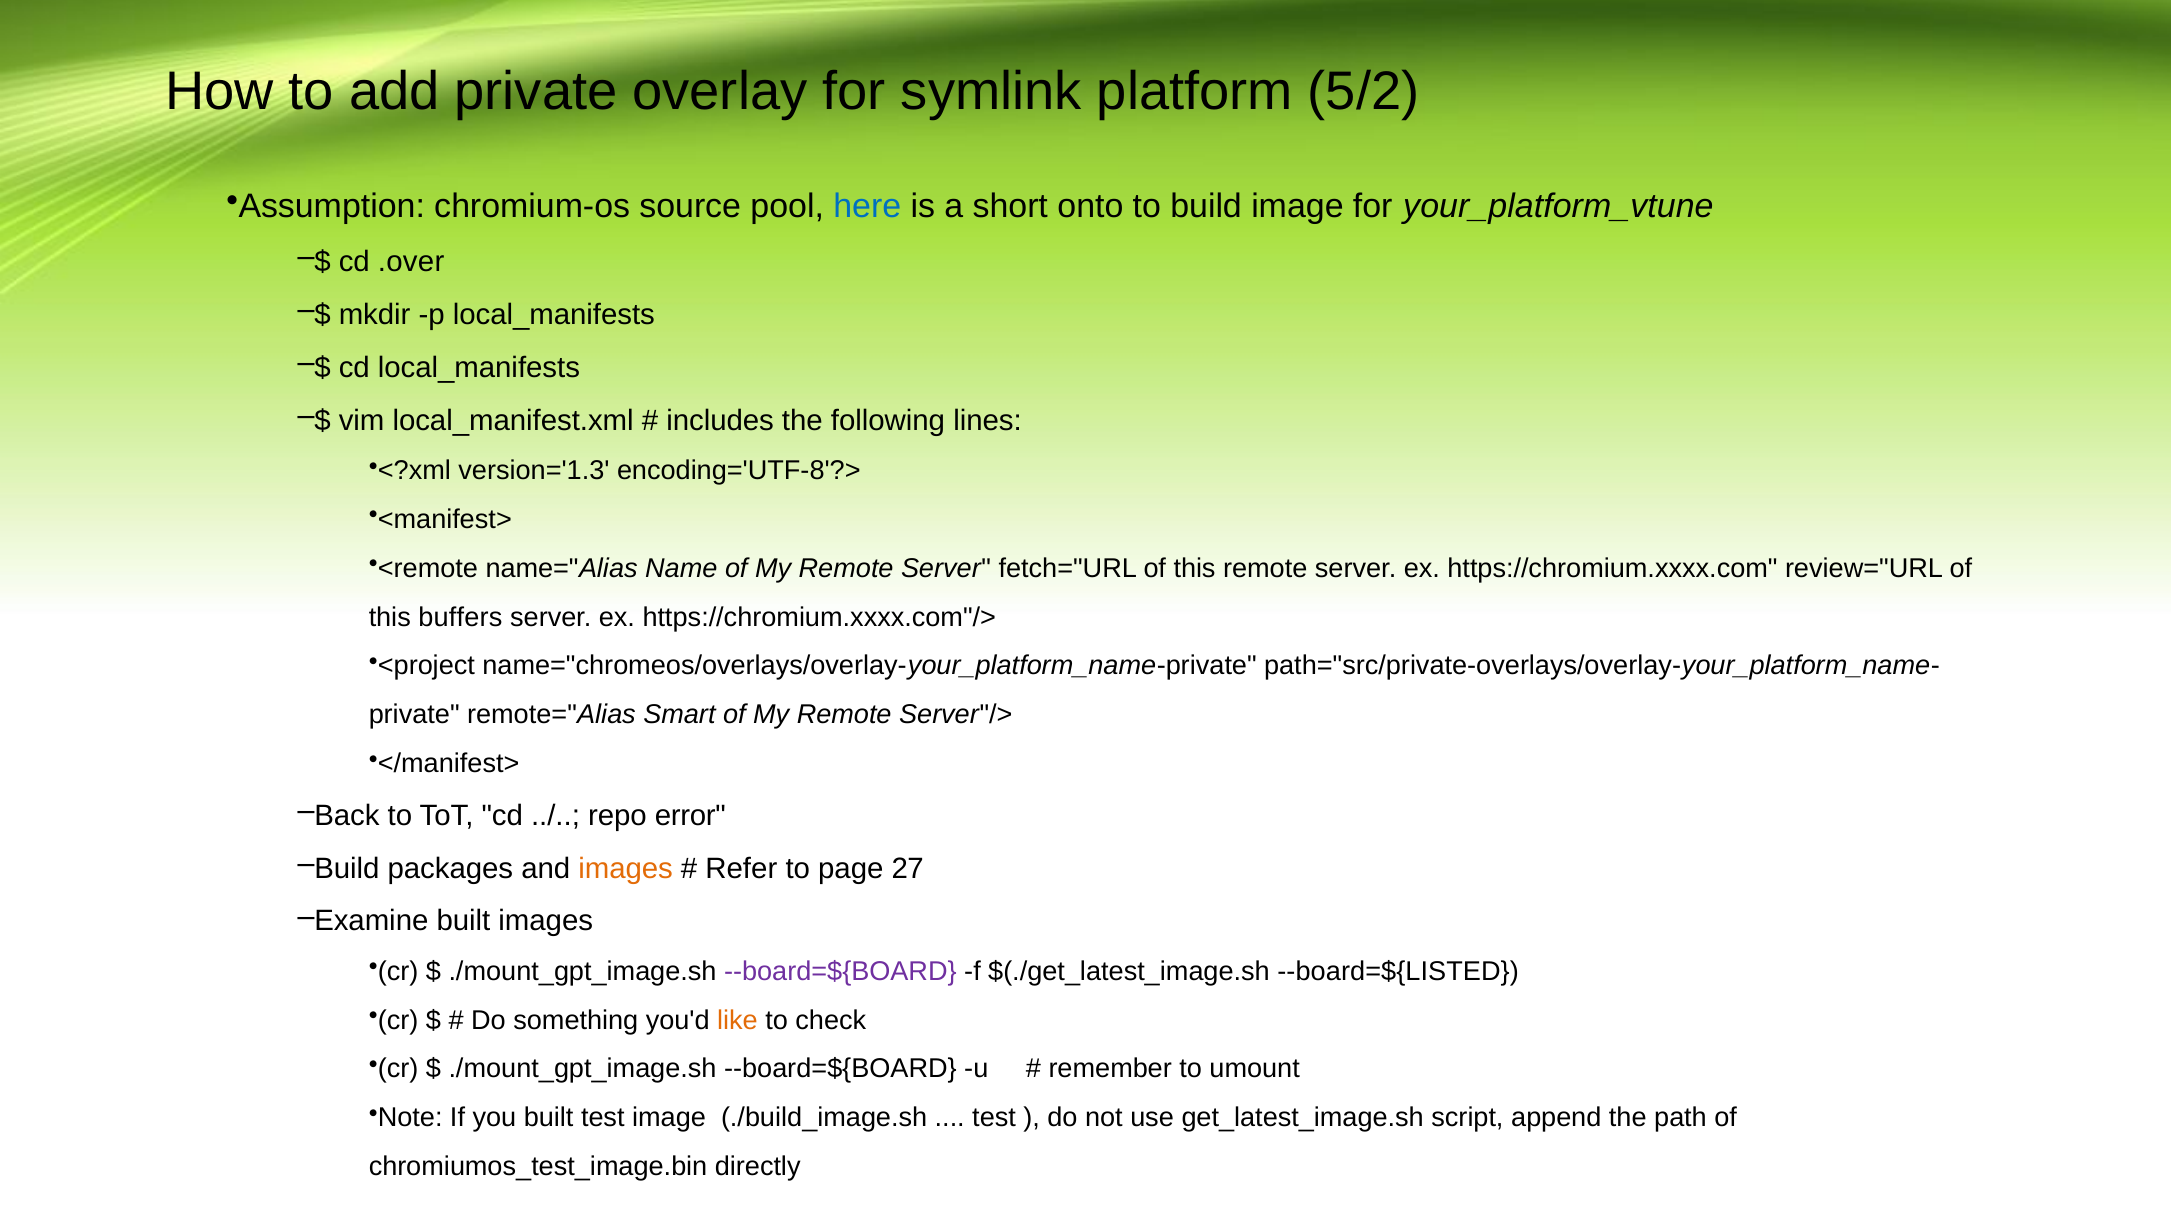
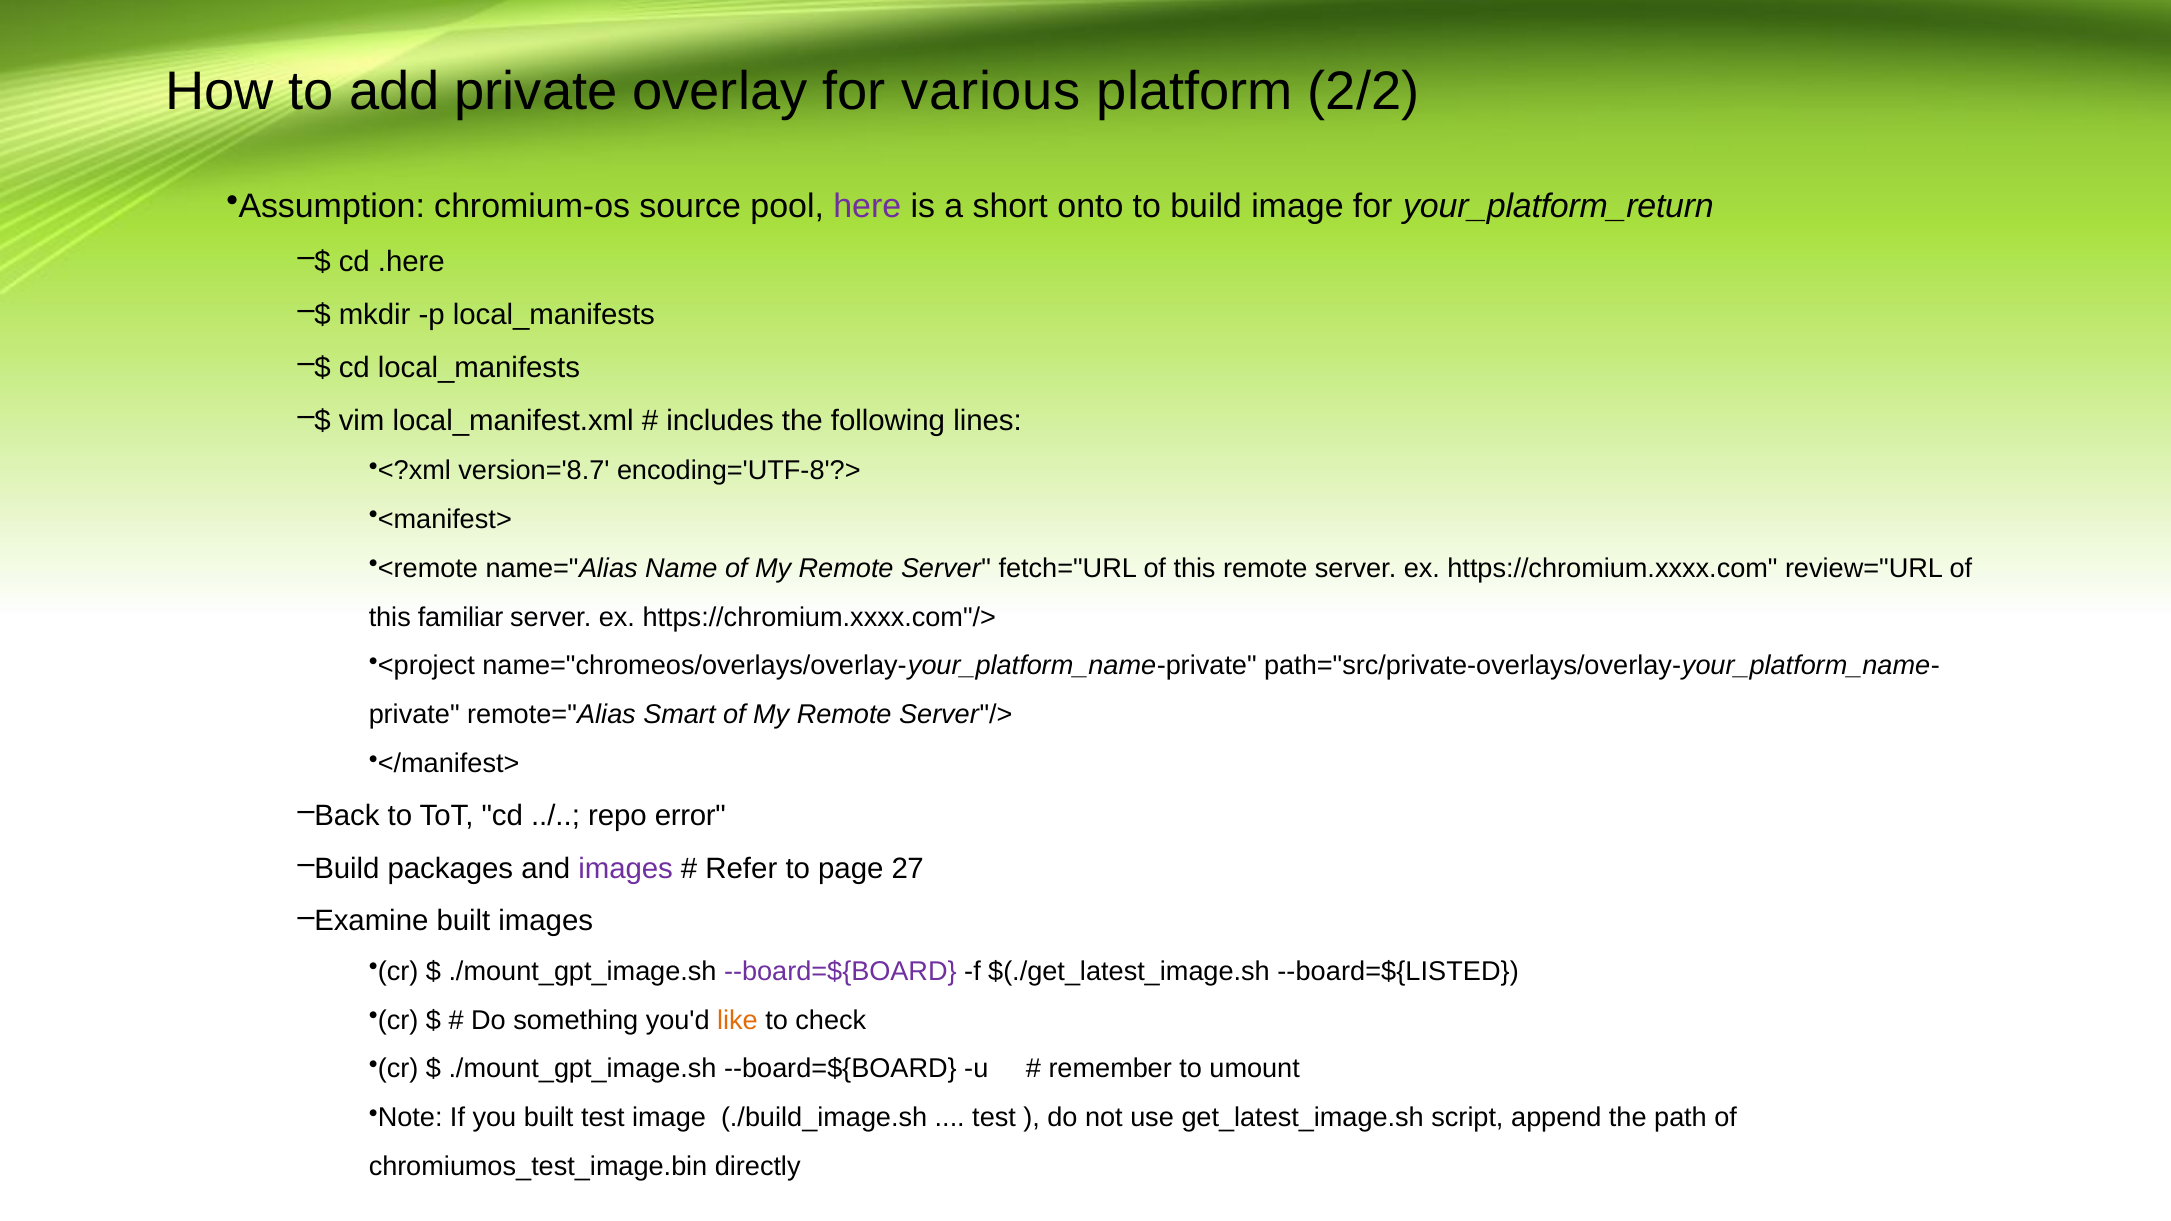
symlink: symlink -> various
5/2: 5/2 -> 2/2
here colour: blue -> purple
your_platform_vtune: your_platform_vtune -> your_platform_return
.over: .over -> .here
version='1.3: version='1.3 -> version='8.7
buffers: buffers -> familiar
images at (626, 868) colour: orange -> purple
